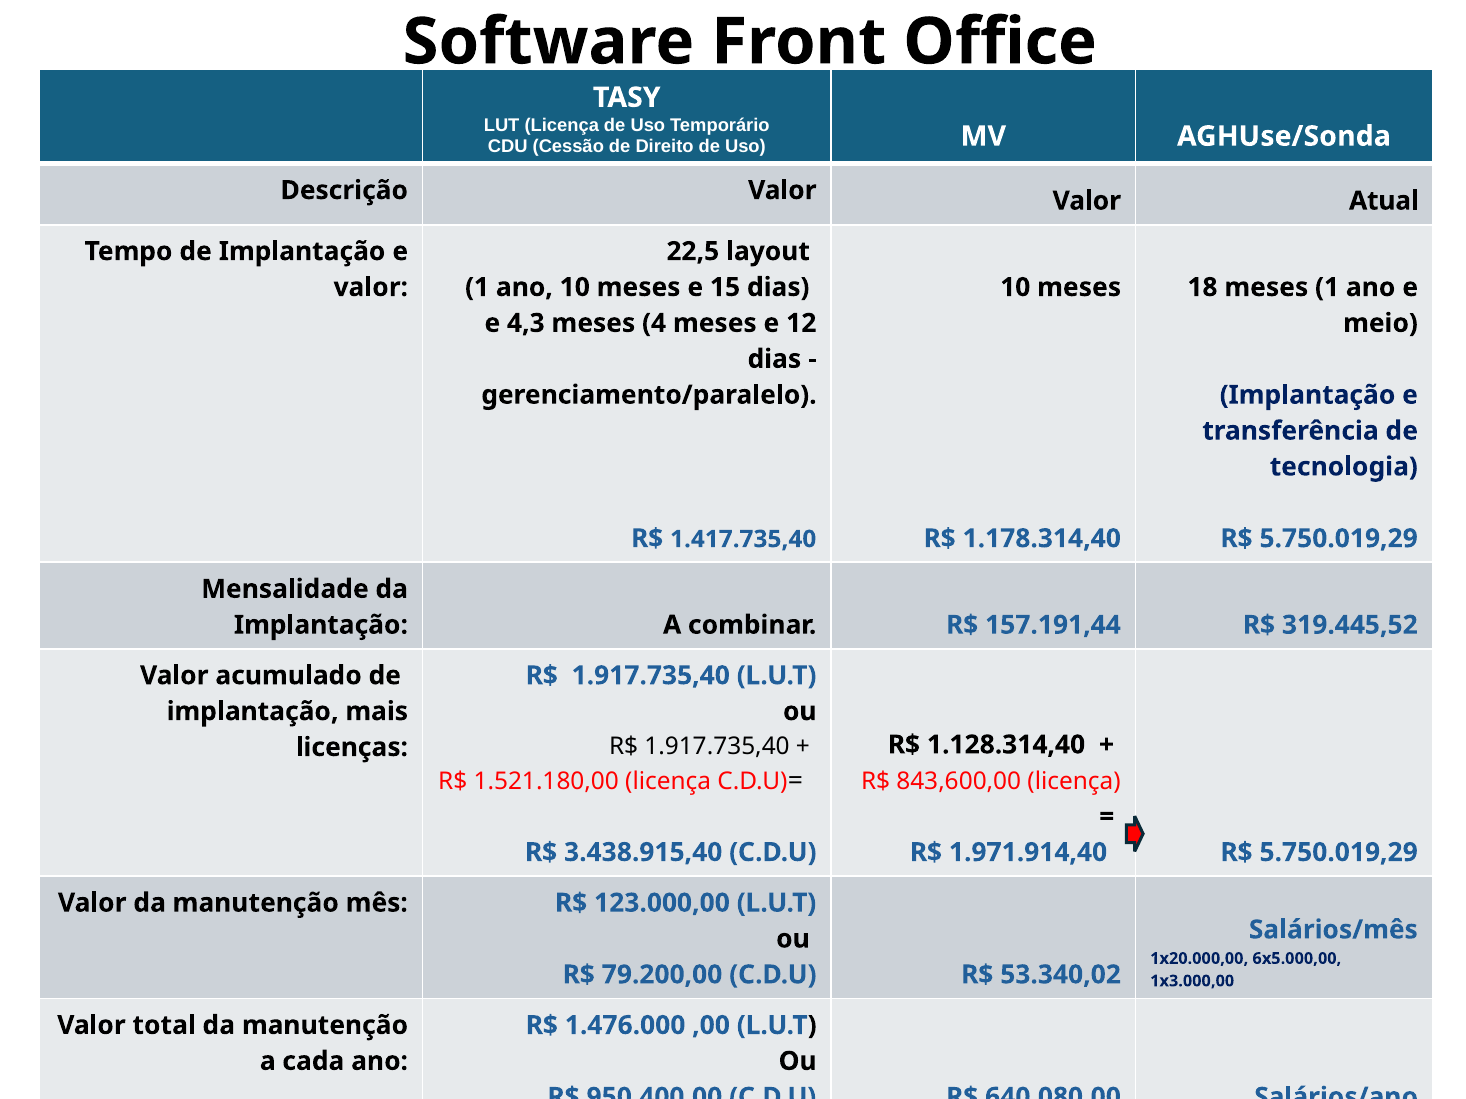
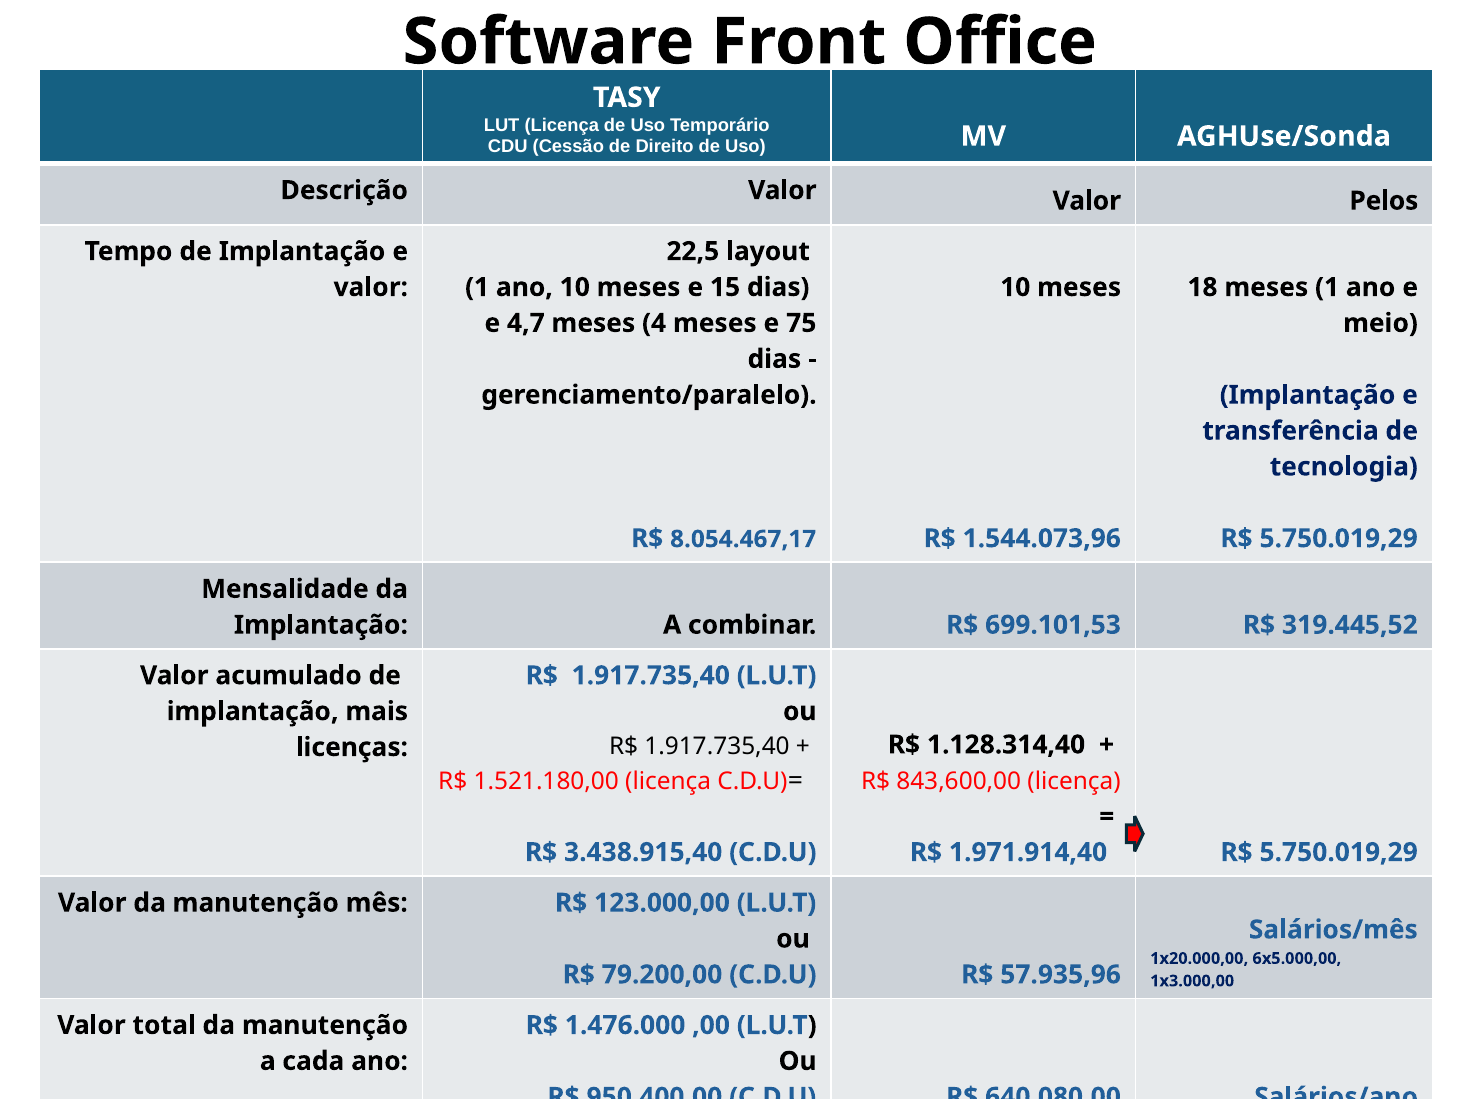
Atual: Atual -> Pelos
4,3: 4,3 -> 4,7
12: 12 -> 75
1.417.735,40: 1.417.735,40 -> 8.054.467,17
1.178.314,40: 1.178.314,40 -> 1.544.073,96
157.191,44: 157.191,44 -> 699.101,53
53.340,02: 53.340,02 -> 57.935,96
